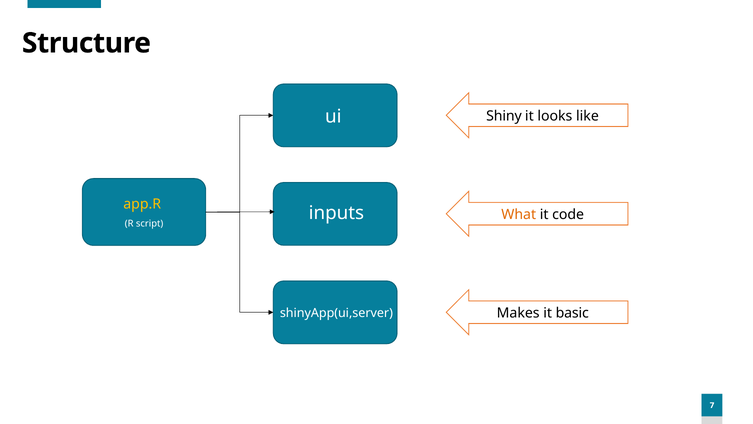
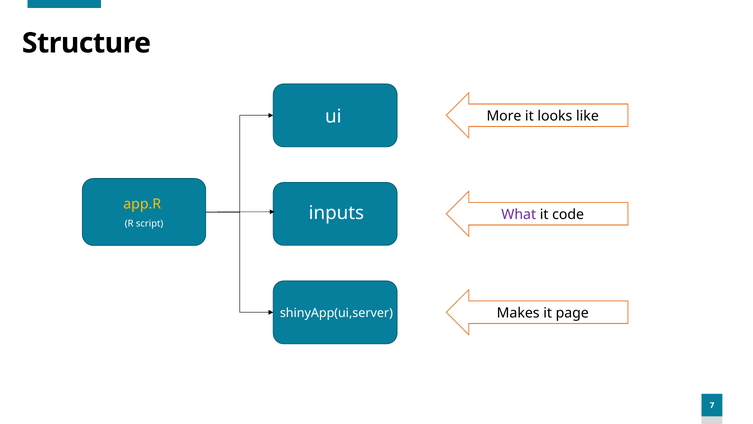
Shiny: Shiny -> More
What colour: orange -> purple
basic: basic -> page
